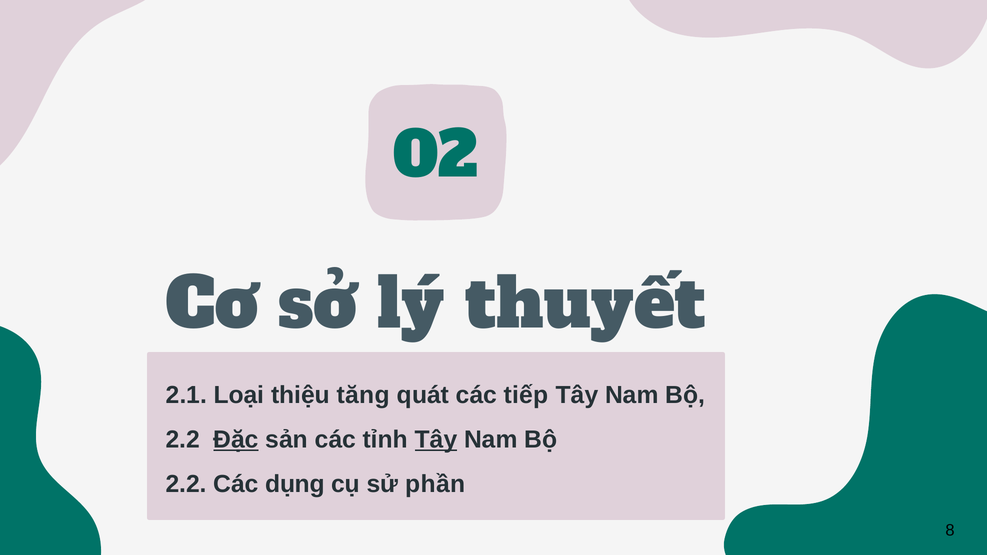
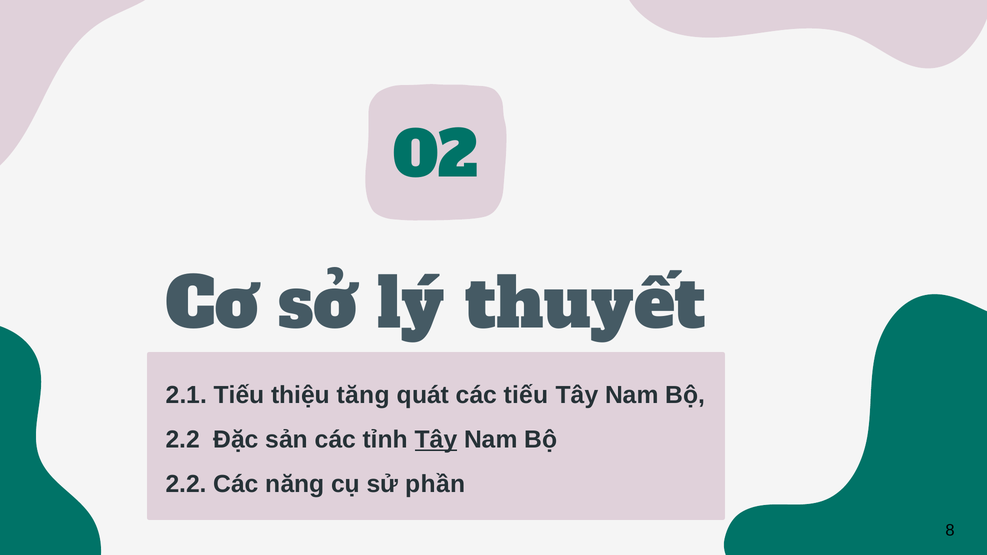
2.1 Loại: Loại -> Tiếu
các tiếp: tiếp -> tiếu
Đặc underline: present -> none
dụng: dụng -> năng
